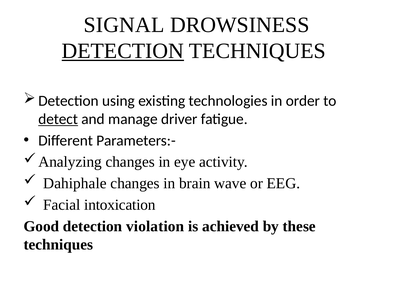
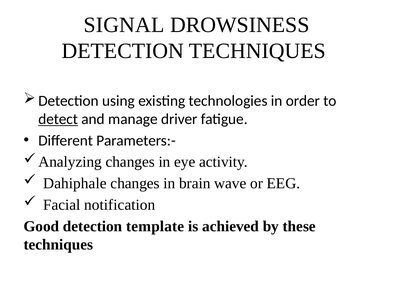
DETECTION at (123, 51) underline: present -> none
intoxication: intoxication -> notification
violation: violation -> template
